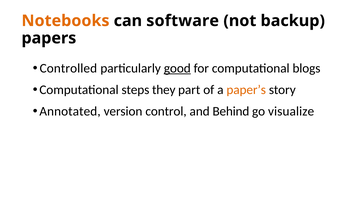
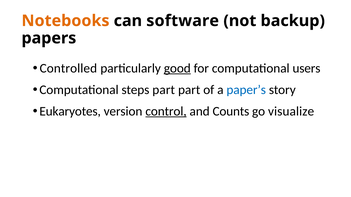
blogs: blogs -> users
steps they: they -> part
paper’s colour: orange -> blue
Annotated: Annotated -> Eukaryotes
control underline: none -> present
Behind: Behind -> Counts
